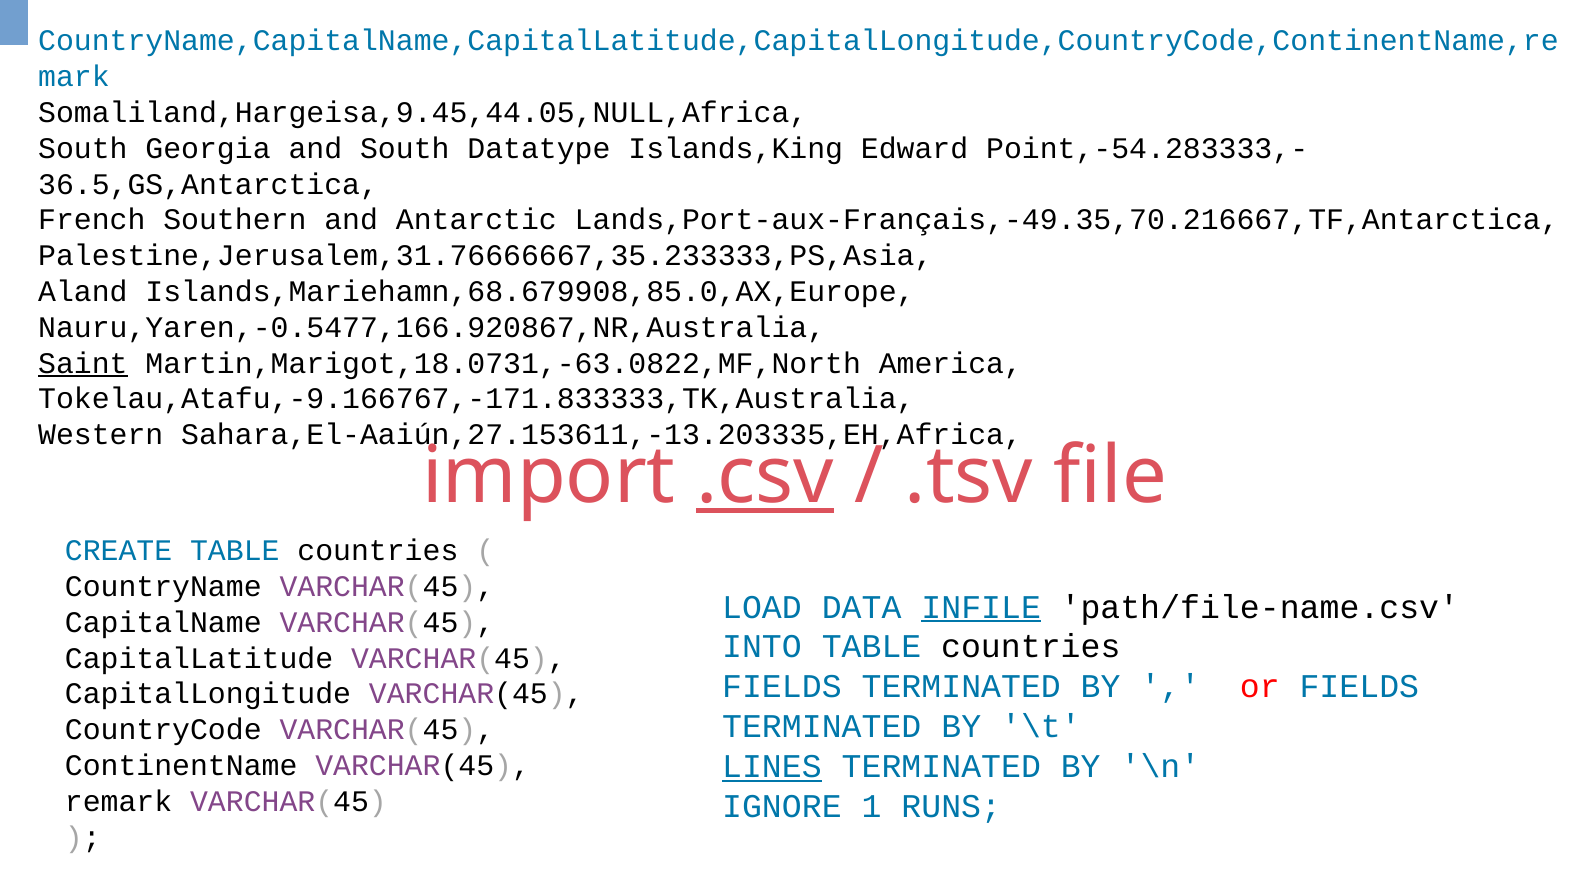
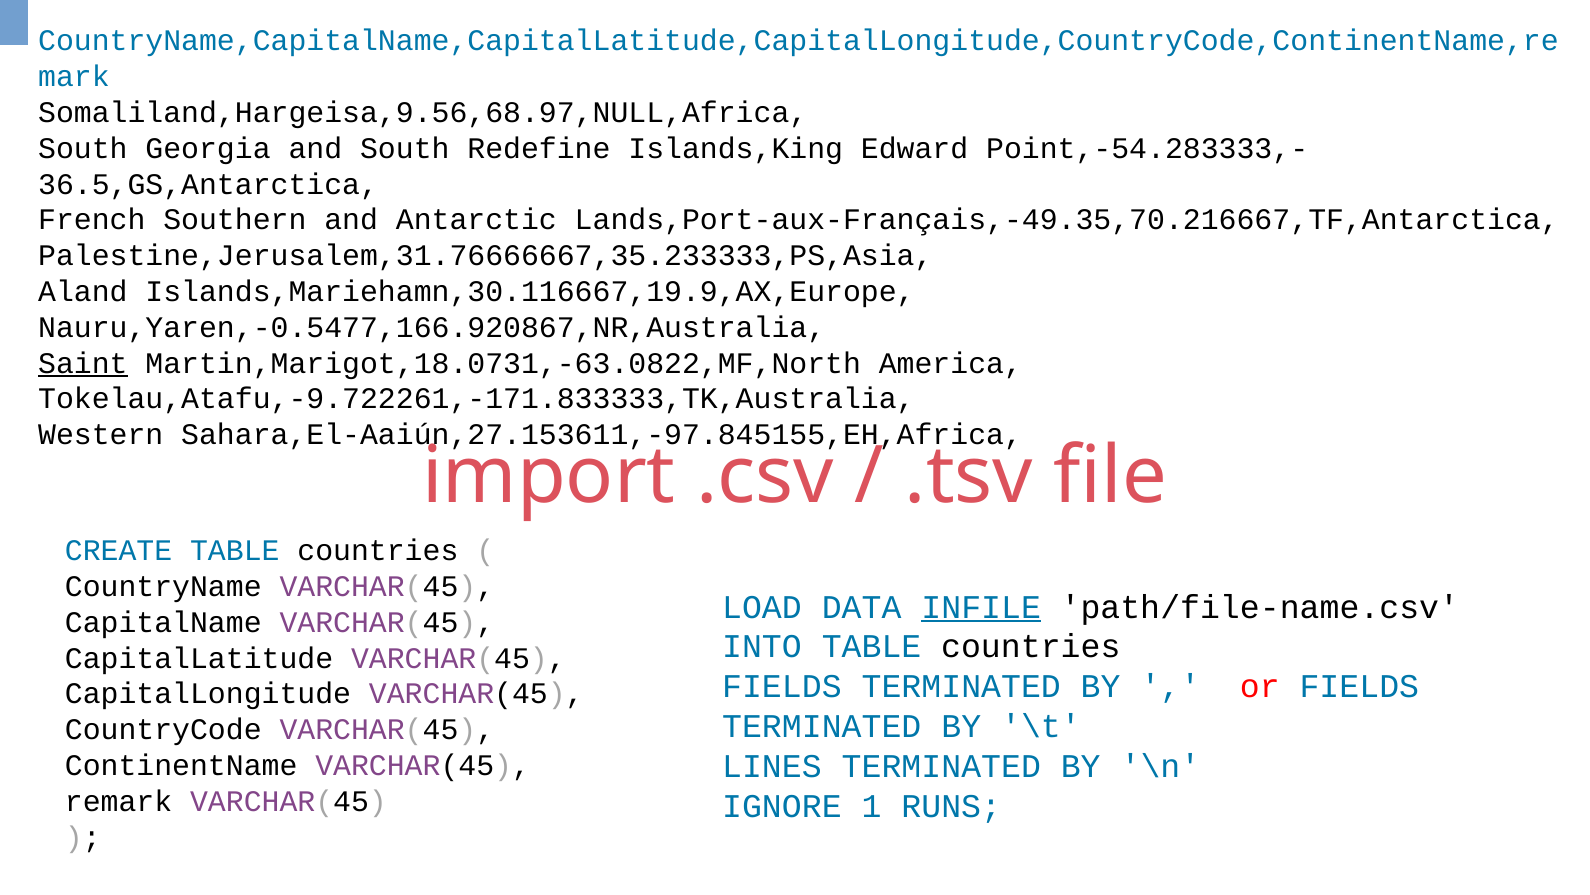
Somaliland,Hargeisa,9.45,44.05,NULL,Africa: Somaliland,Hargeisa,9.45,44.05,NULL,Africa -> Somaliland,Hargeisa,9.56,68.97,NULL,Africa
Datatype: Datatype -> Redefine
Islands,Mariehamn,68.679908,85.0,AX,Europe: Islands,Mariehamn,68.679908,85.0,AX,Europe -> Islands,Mariehamn,30.116667,19.9,AX,Europe
Tokelau,Atafu,-9.166767,-171.833333,TK,Australia: Tokelau,Atafu,-9.166767,-171.833333,TK,Australia -> Tokelau,Atafu,-9.722261,-171.833333,TK,Australia
Sahara,El-Aaiún,27.153611,-13.203335,EH,Africa: Sahara,El-Aaiún,27.153611,-13.203335,EH,Africa -> Sahara,El-Aaiún,27.153611,-97.845155,EH,Africa
.csv underline: present -> none
LINES underline: present -> none
